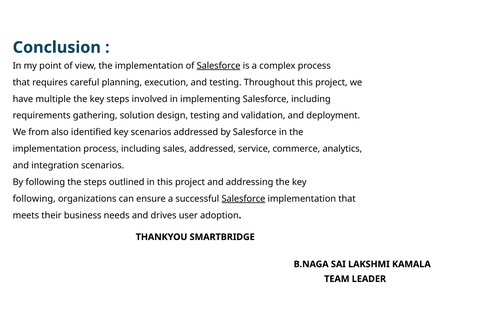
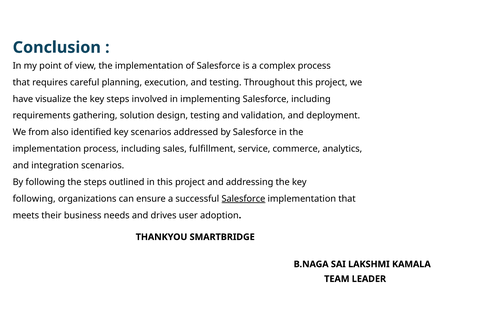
Salesforce at (219, 66) underline: present -> none
multiple: multiple -> visualize
sales addressed: addressed -> fulfillment
